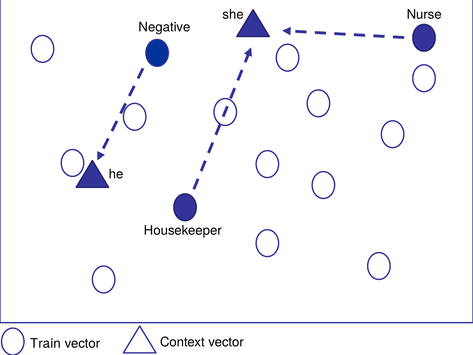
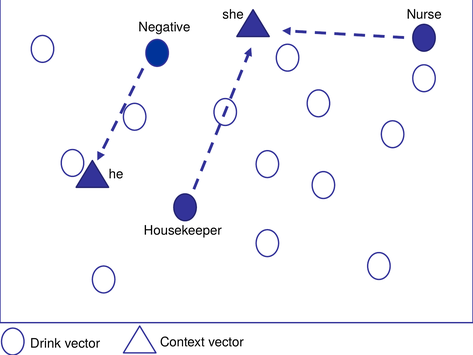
Train: Train -> Drink
